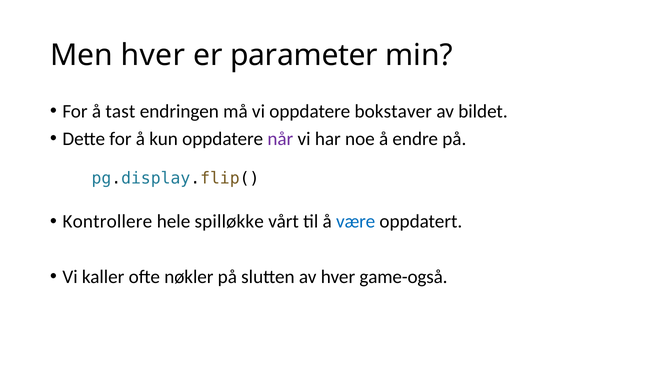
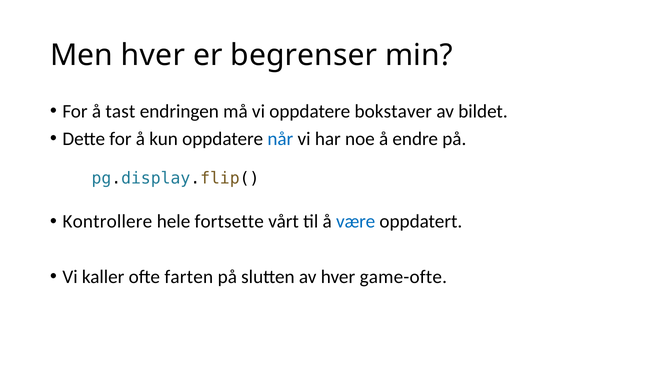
parameter: parameter -> begrenser
når colour: purple -> blue
spilløkke: spilløkke -> fortsette
nøkler: nøkler -> farten
game-også: game-også -> game-ofte
